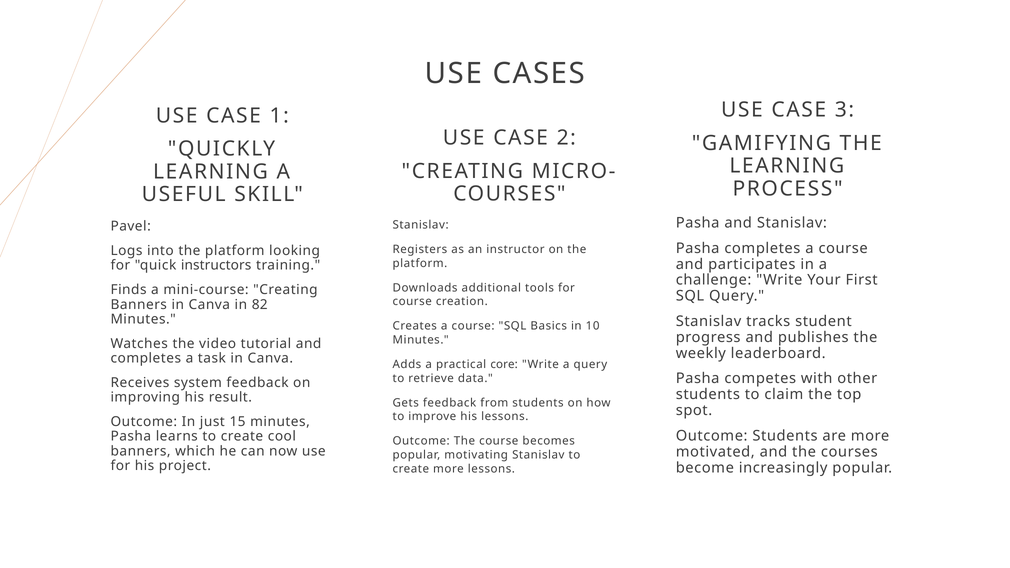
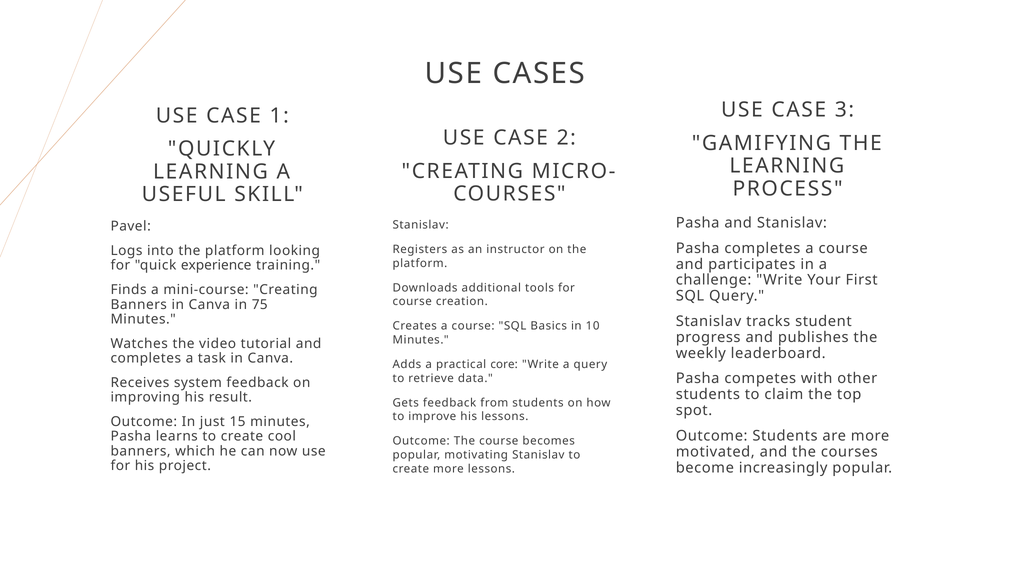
instructors: instructors -> experience
82: 82 -> 75
